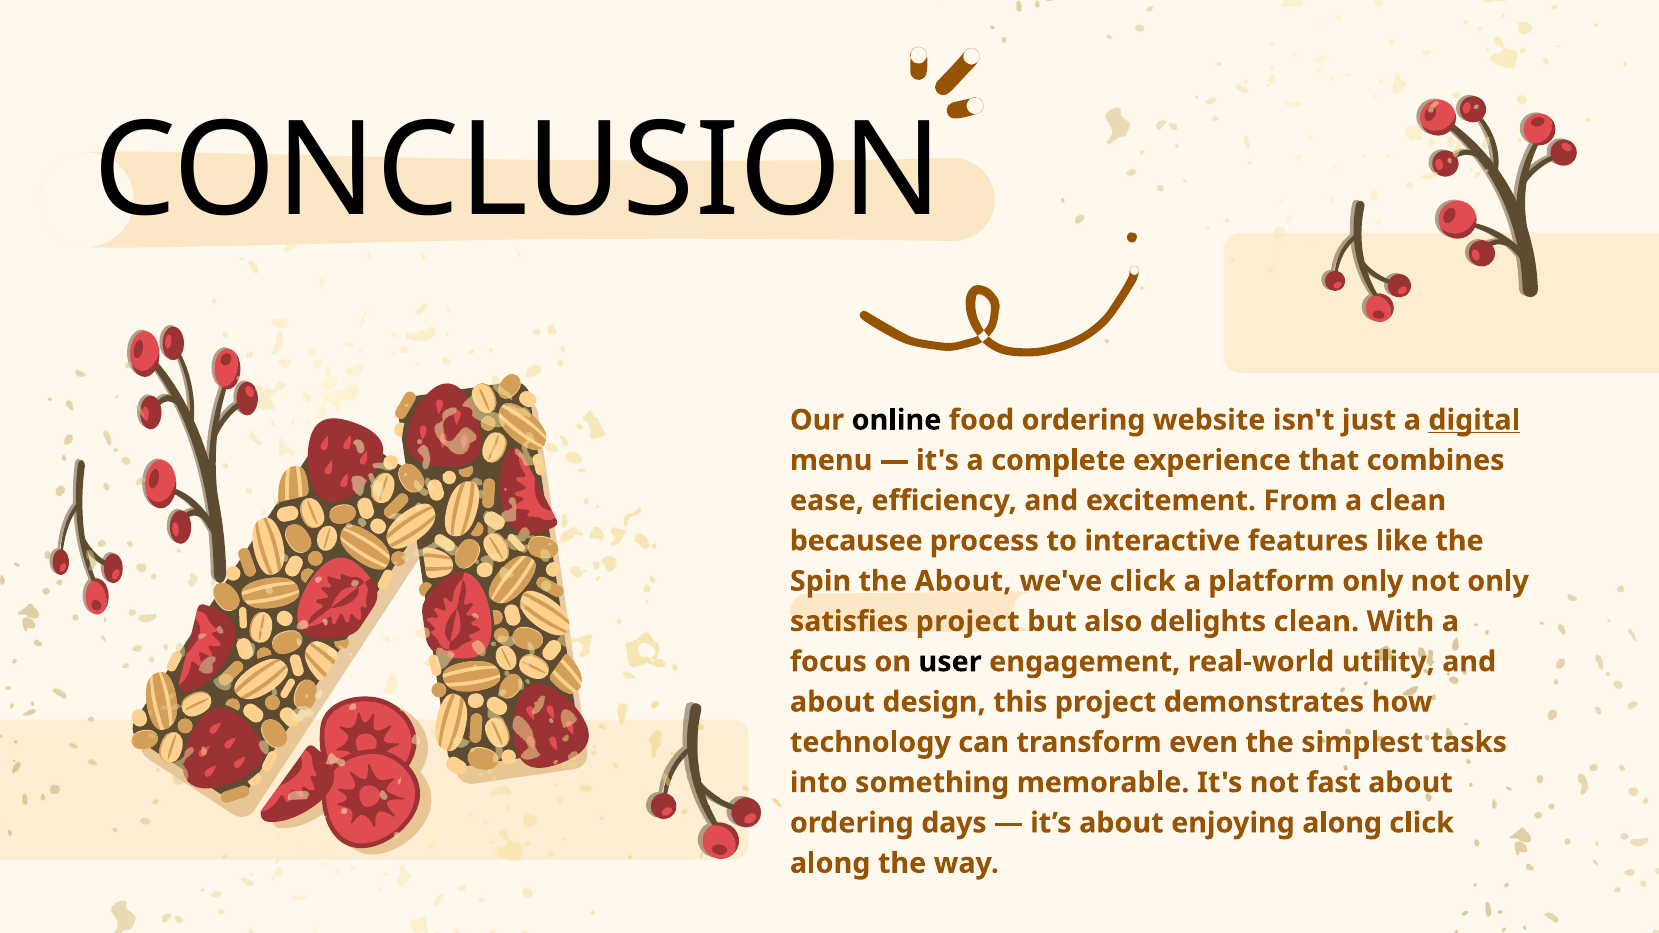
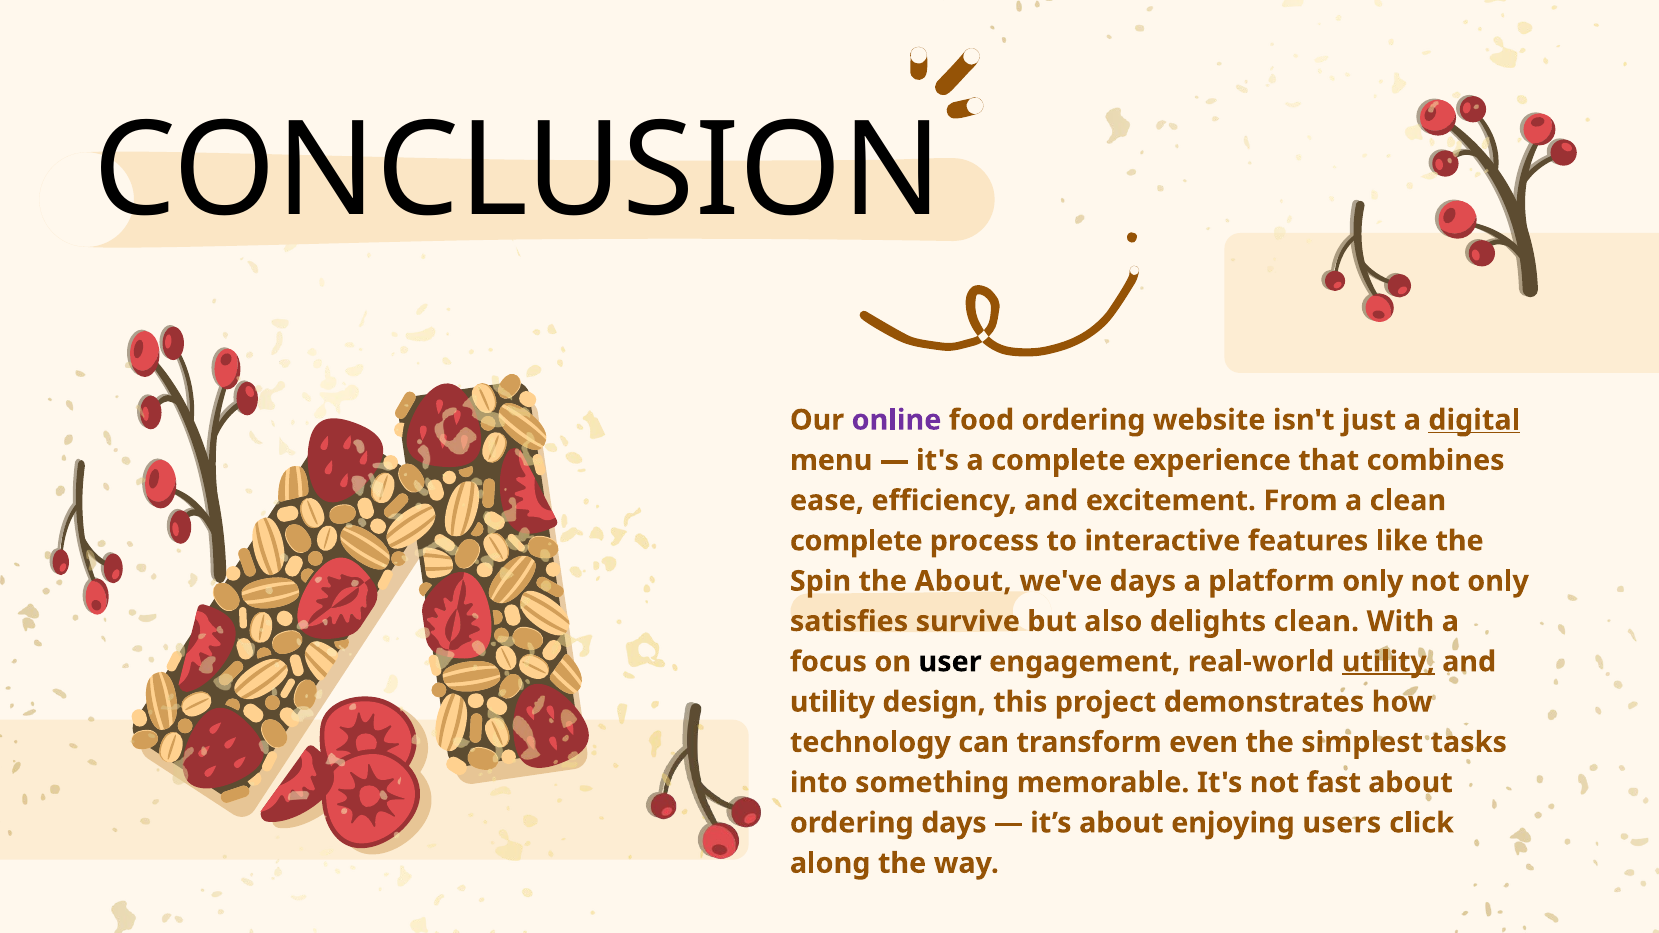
online colour: black -> purple
becausee at (856, 541): becausee -> complete
we've click: click -> days
satisfies project: project -> survive
utility at (1388, 662) underline: none -> present
about at (832, 702): about -> utility
enjoying along: along -> users
